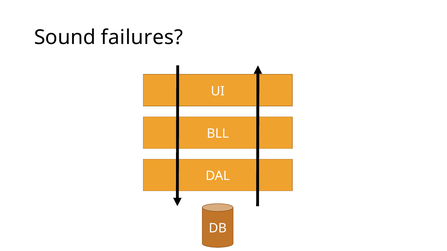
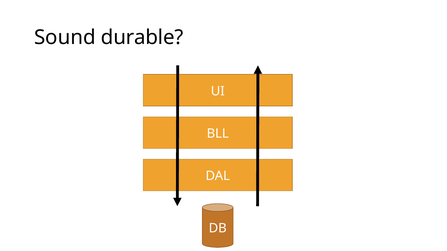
failures: failures -> durable
